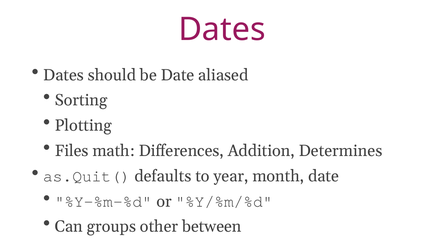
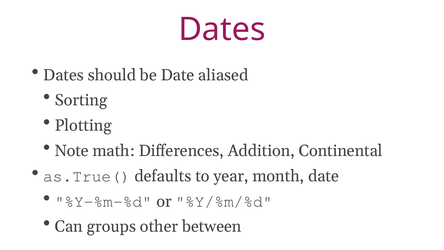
Files: Files -> Note
Determines: Determines -> Continental
as.Quit(: as.Quit( -> as.True(
